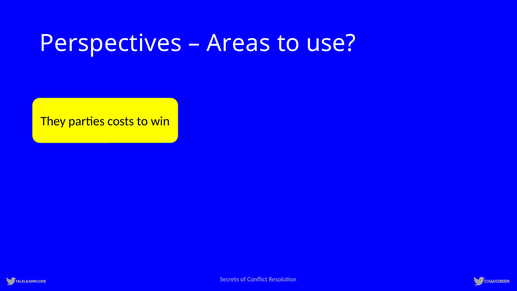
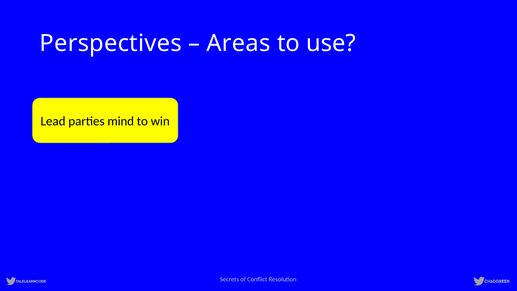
They: They -> Lead
costs: costs -> mind
